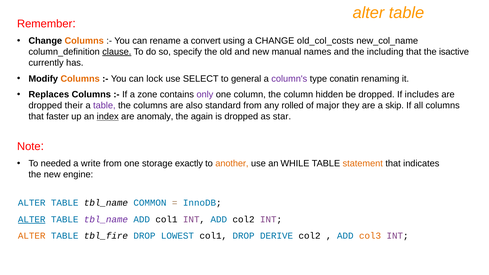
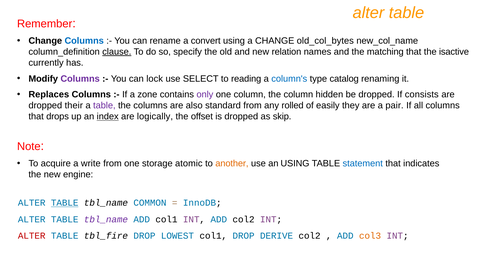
Columns at (84, 41) colour: orange -> blue
old_col_costs: old_col_costs -> old_col_bytes
manual: manual -> relation
including: including -> matching
Columns at (80, 79) colour: orange -> purple
general: general -> reading
column's colour: purple -> blue
conatin: conatin -> catalog
includes: includes -> consists
major: major -> easily
skip: skip -> pair
faster: faster -> drops
anomaly: anomaly -> logically
again: again -> offset
star: star -> skip
needed: needed -> acquire
exactly: exactly -> atomic
an WHILE: WHILE -> USING
statement colour: orange -> blue
TABLE at (65, 203) underline: none -> present
ALTER at (32, 219) underline: present -> none
ALTER at (32, 236) colour: orange -> red
